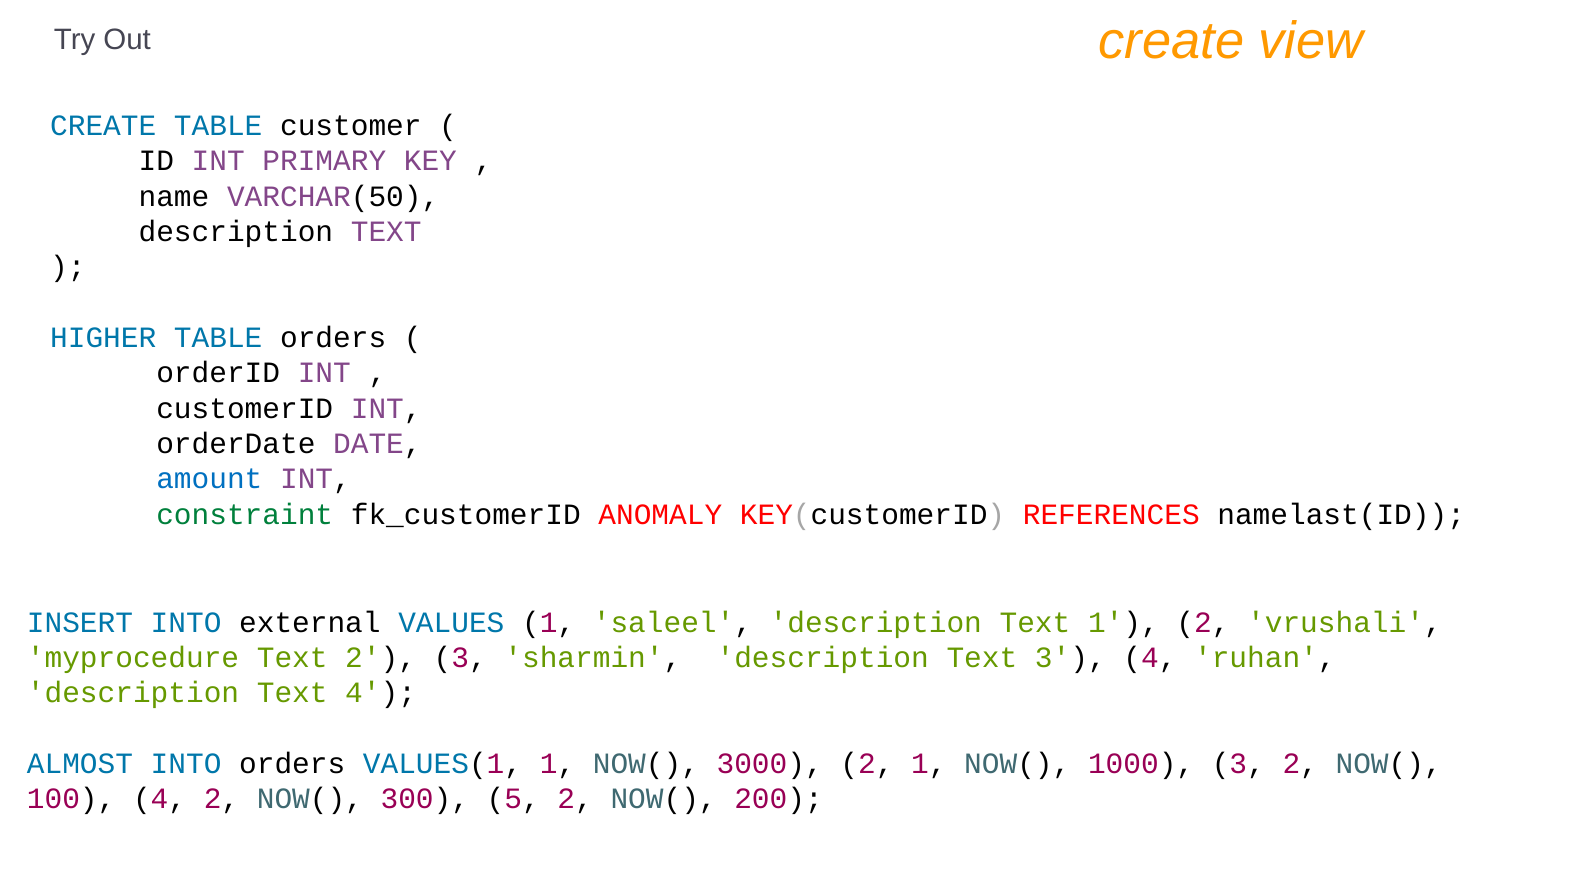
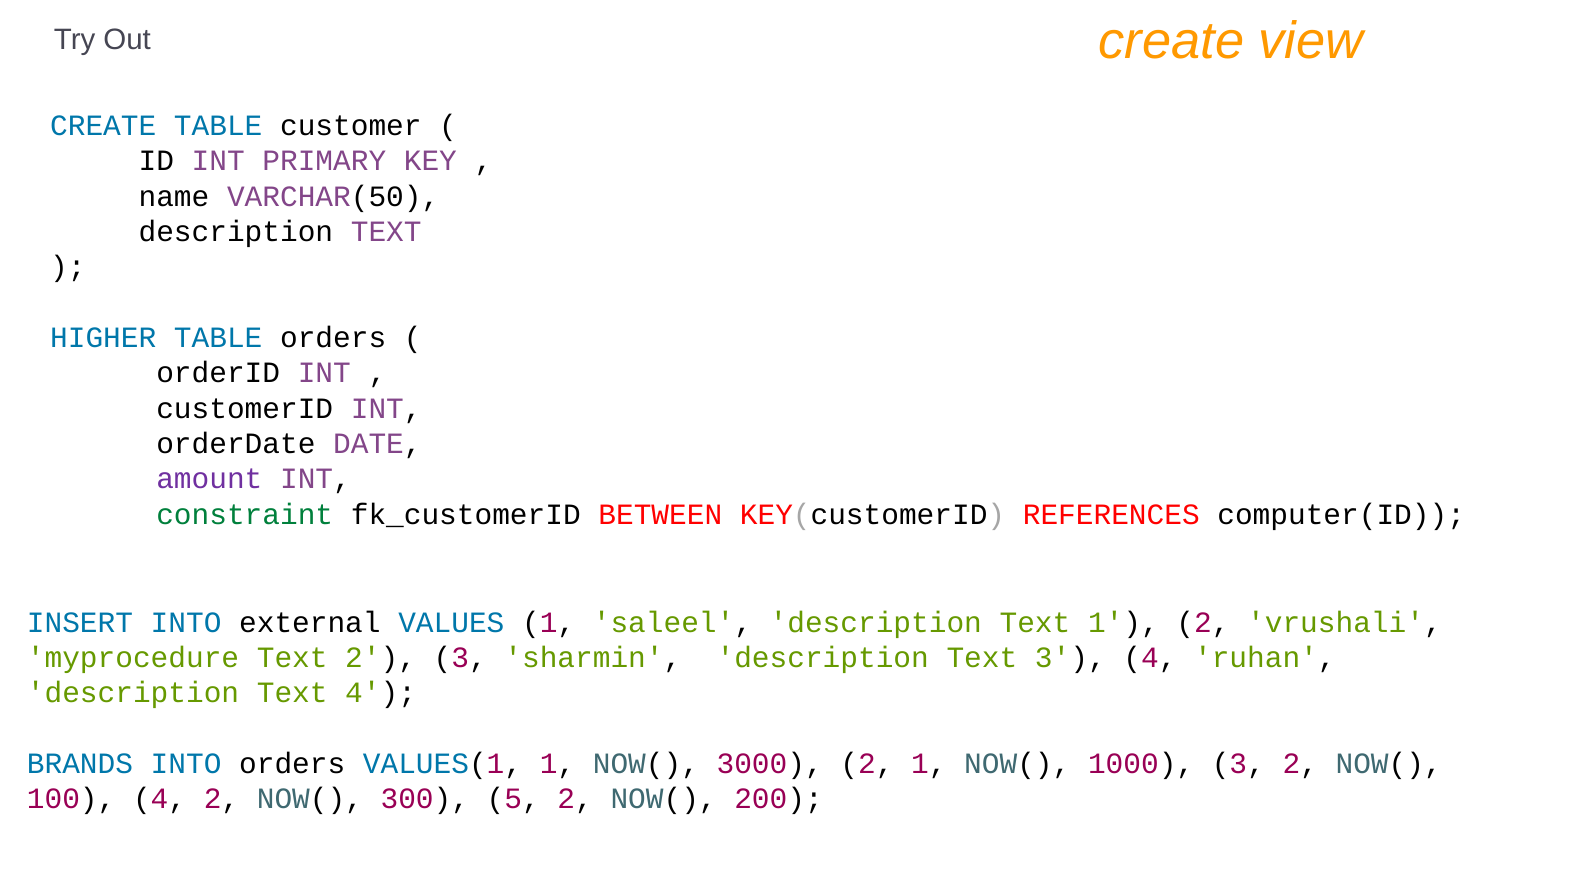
amount colour: blue -> purple
ANOMALY: ANOMALY -> BETWEEN
namelast(ID: namelast(ID -> computer(ID
ALMOST: ALMOST -> BRANDS
